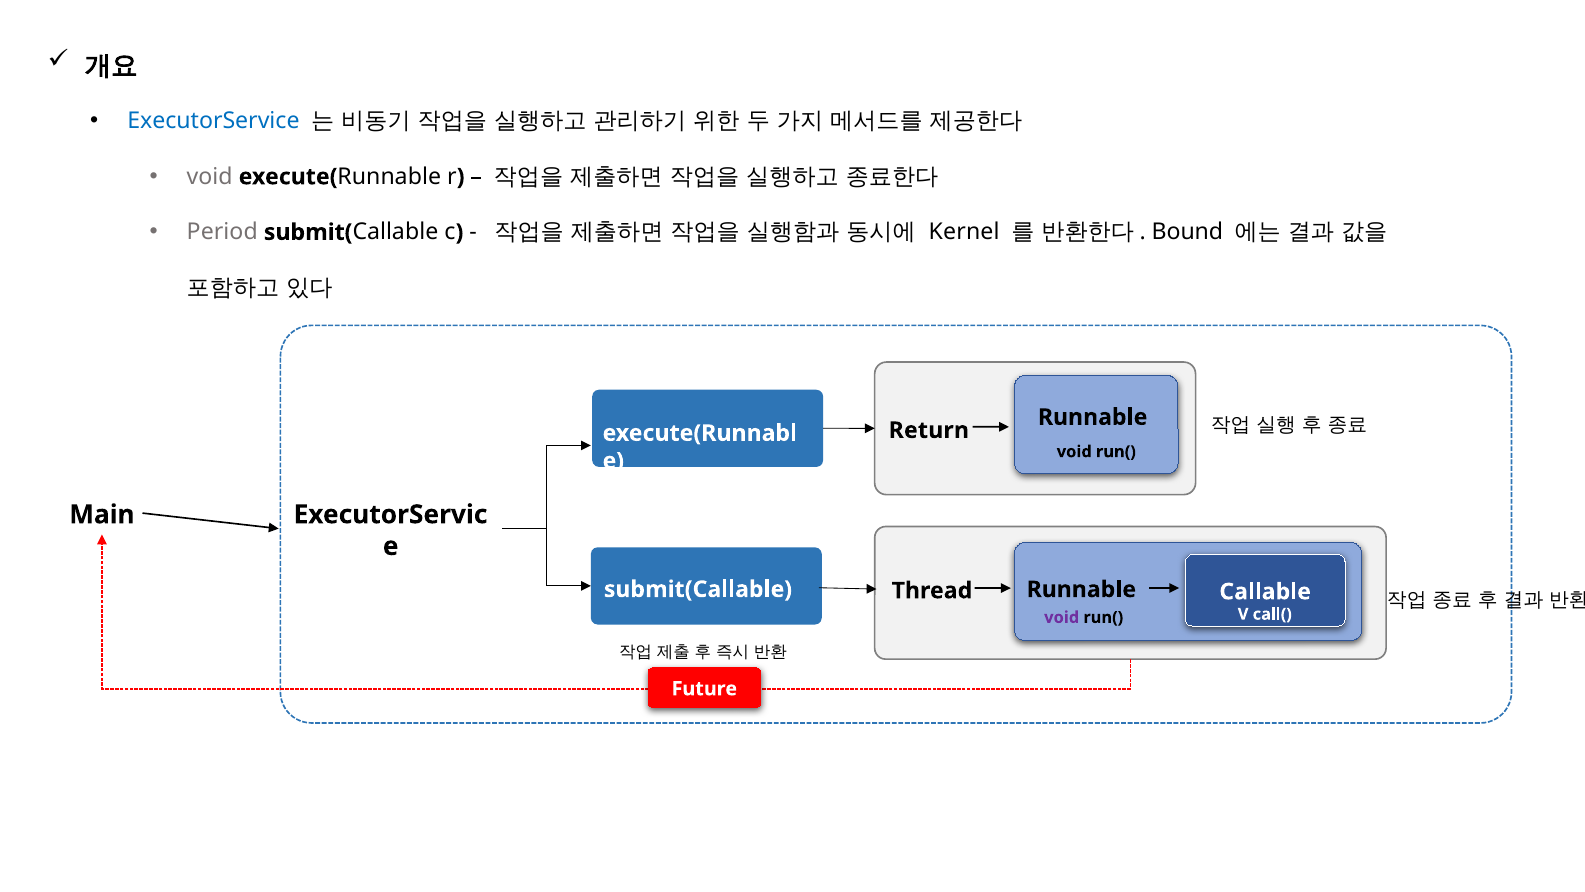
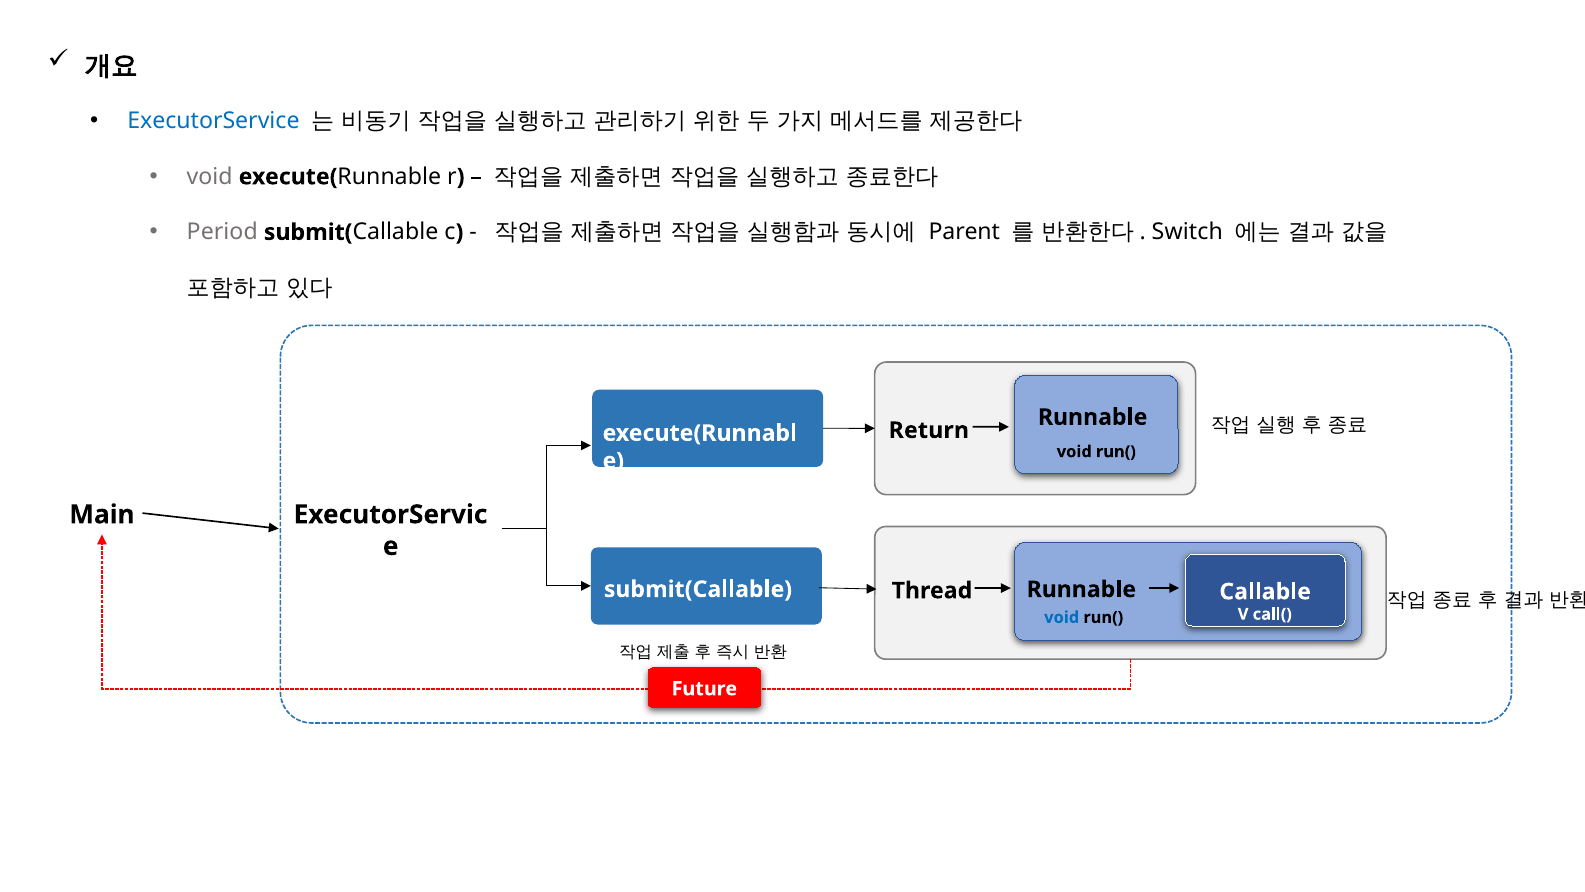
Kernel: Kernel -> Parent
Bound: Bound -> Switch
void at (1062, 617) colour: purple -> blue
